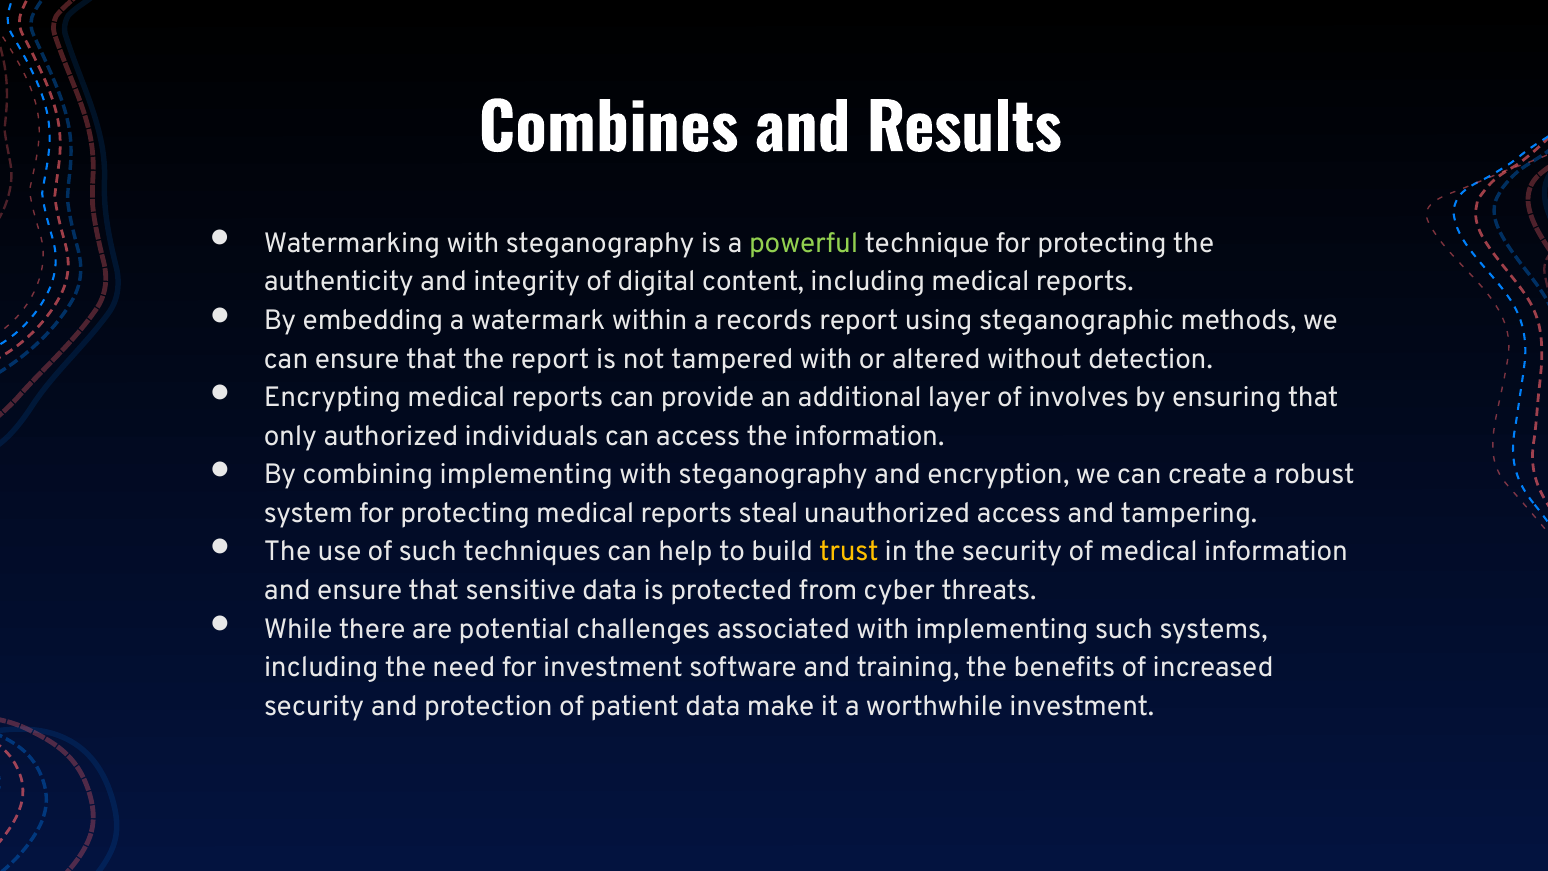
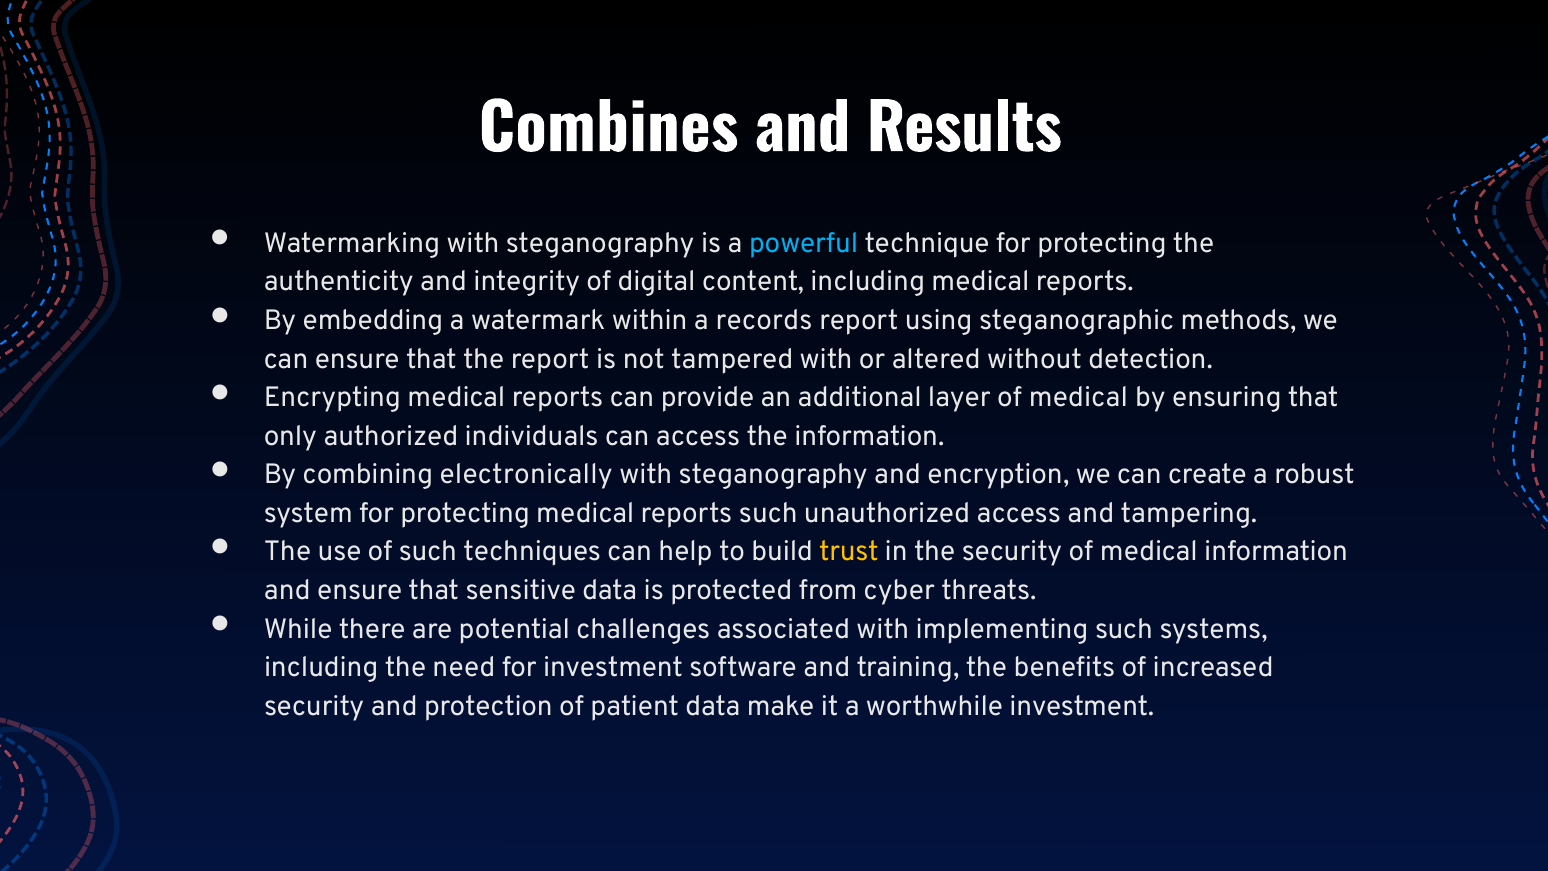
powerful colour: light green -> light blue
layer of involves: involves -> medical
combining implementing: implementing -> electronically
reports steal: steal -> such
